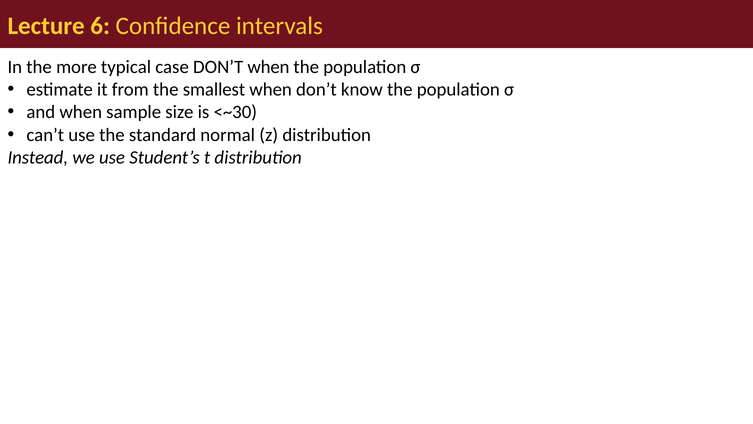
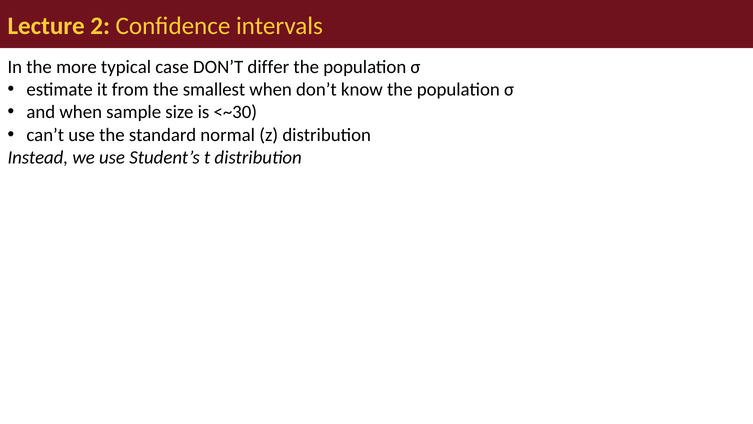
6: 6 -> 2
DON’T when: when -> differ
